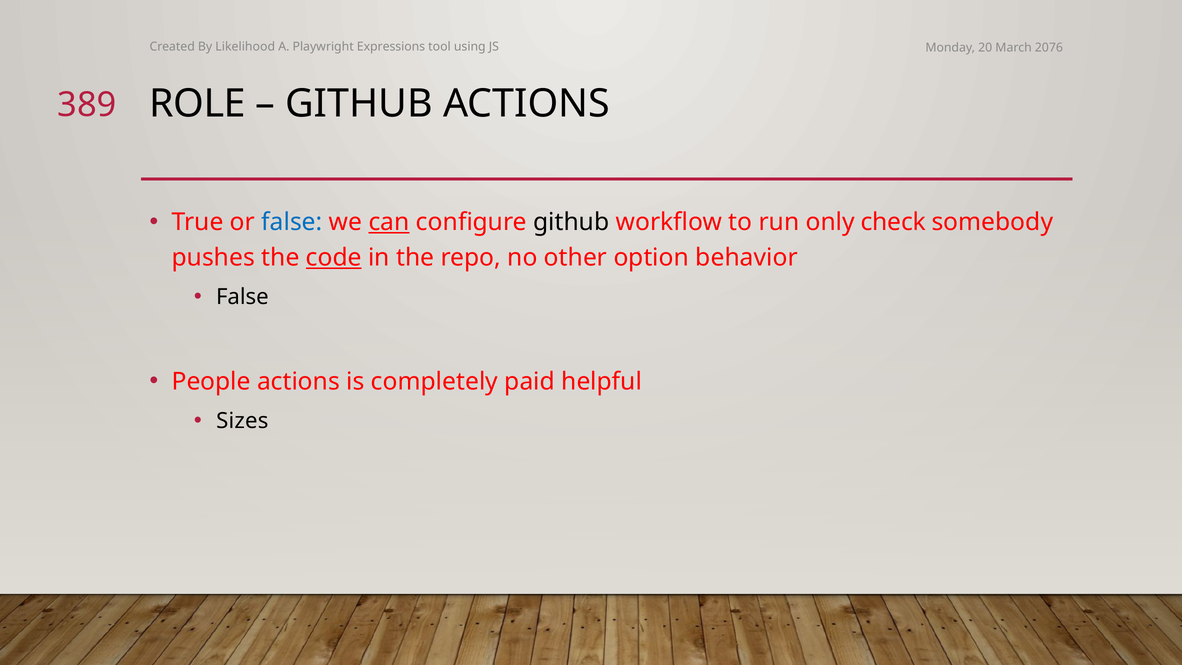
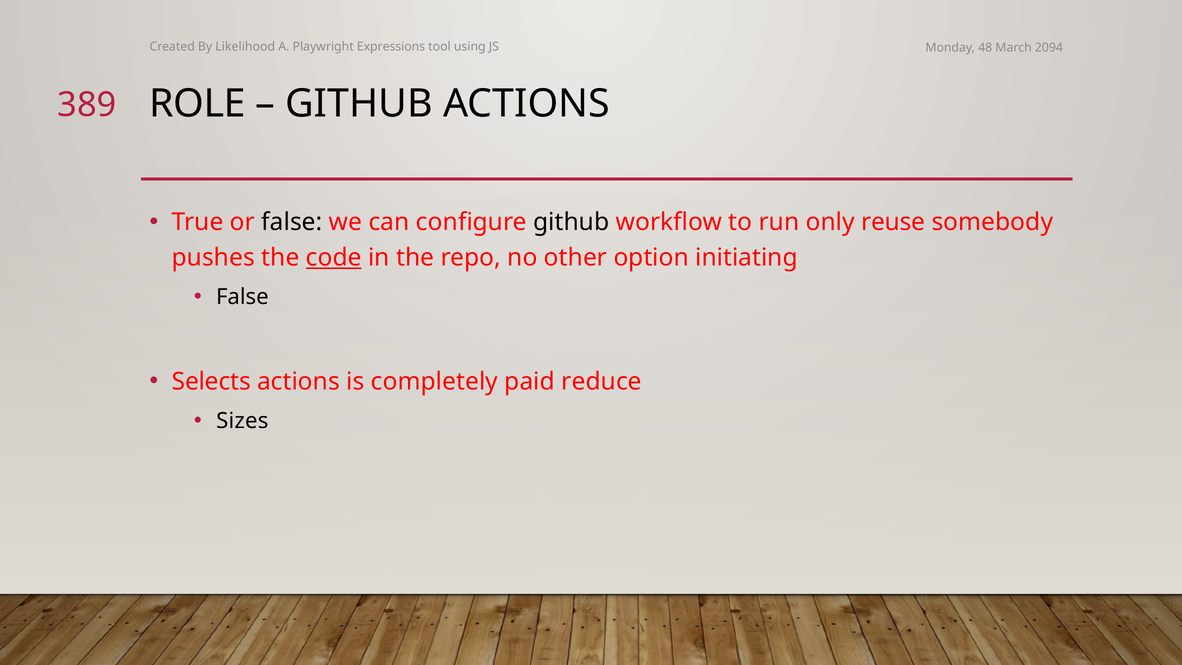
20: 20 -> 48
2076: 2076 -> 2094
false at (292, 222) colour: blue -> black
can underline: present -> none
check: check -> reuse
behavior: behavior -> initiating
People: People -> Selects
helpful: helpful -> reduce
